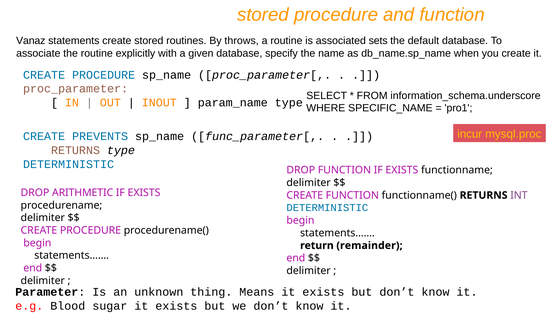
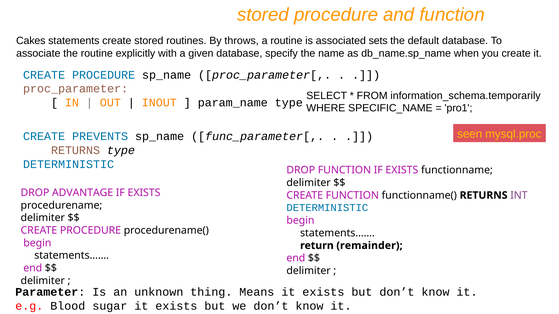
Vanaz: Vanaz -> Cakes
information_schema.underscore: information_schema.underscore -> information_schema.temporarily
incur: incur -> seen
ARITHMETIC: ARITHMETIC -> ADVANTAGE
